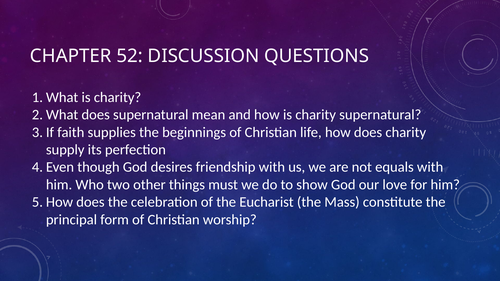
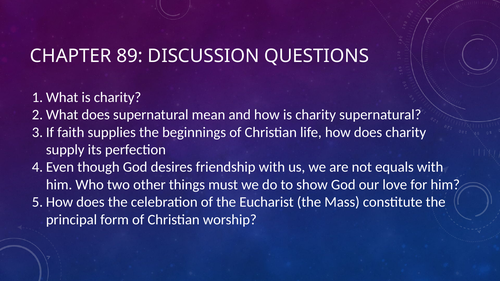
52: 52 -> 89
